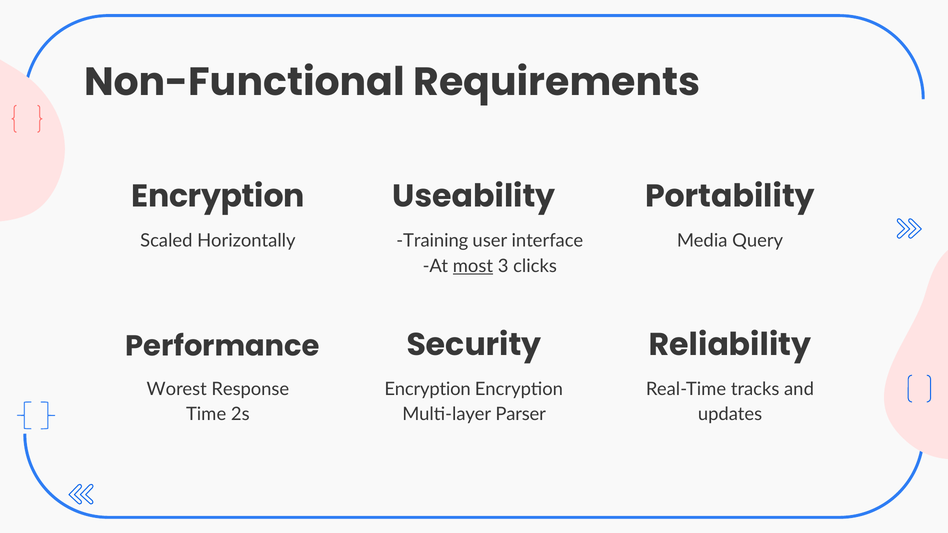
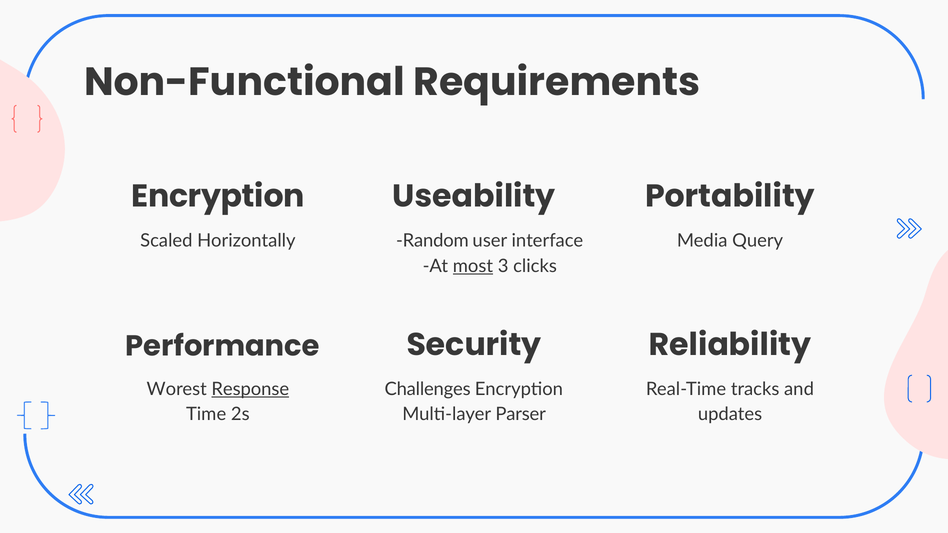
Training: Training -> Random
Response underline: none -> present
Encryption at (428, 389): Encryption -> Challenges
